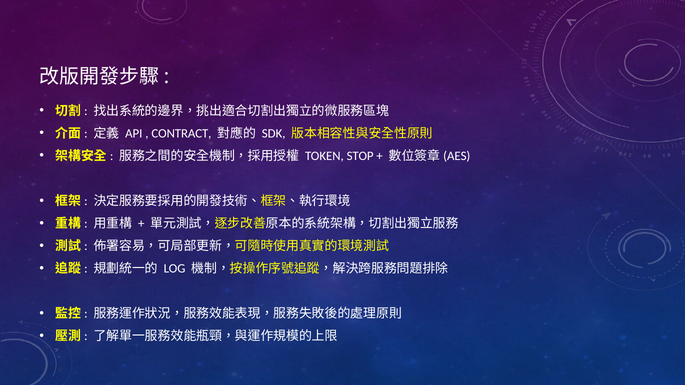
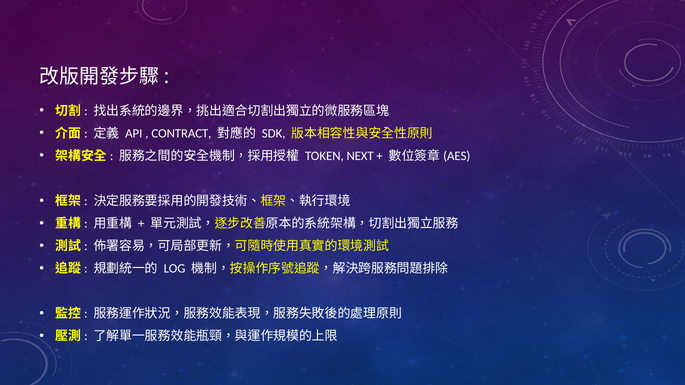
STOP: STOP -> NEXT
